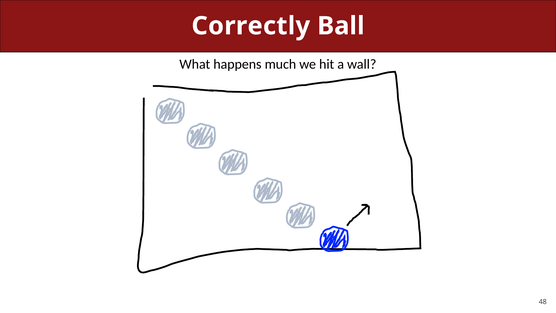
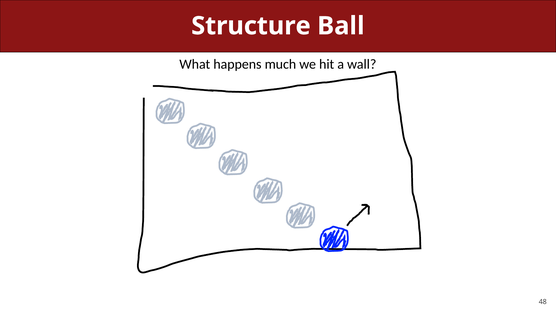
Correctly: Correctly -> Structure
